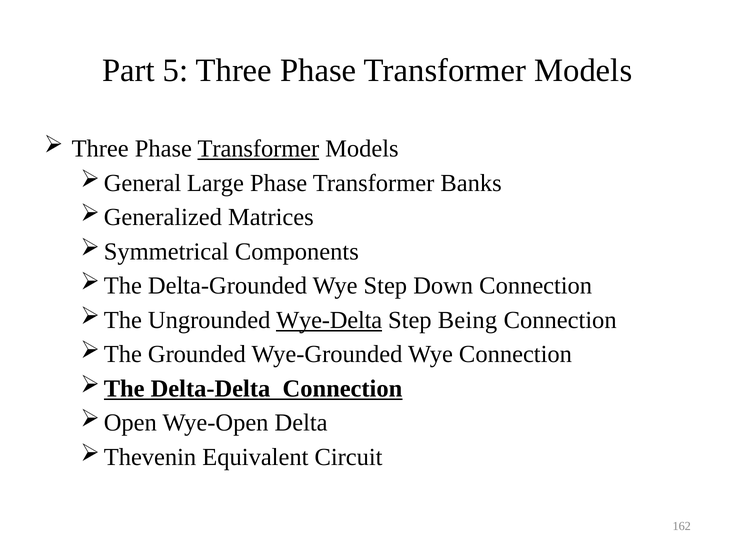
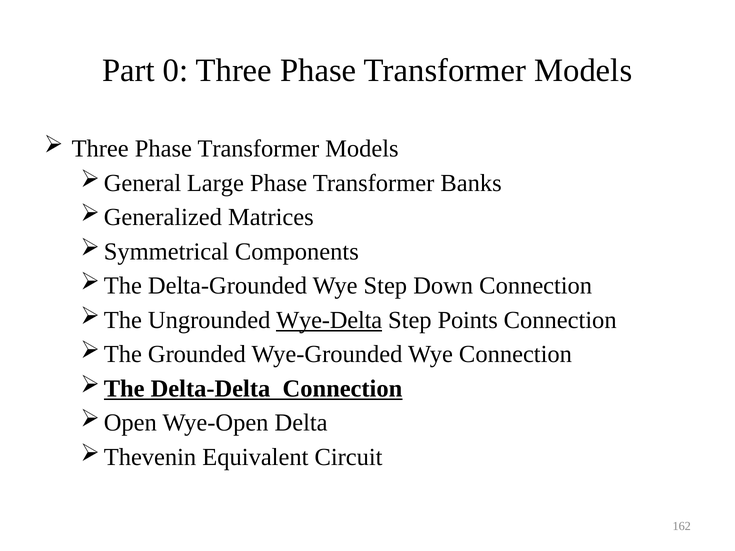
5: 5 -> 0
Transformer at (258, 149) underline: present -> none
Being: Being -> Points
